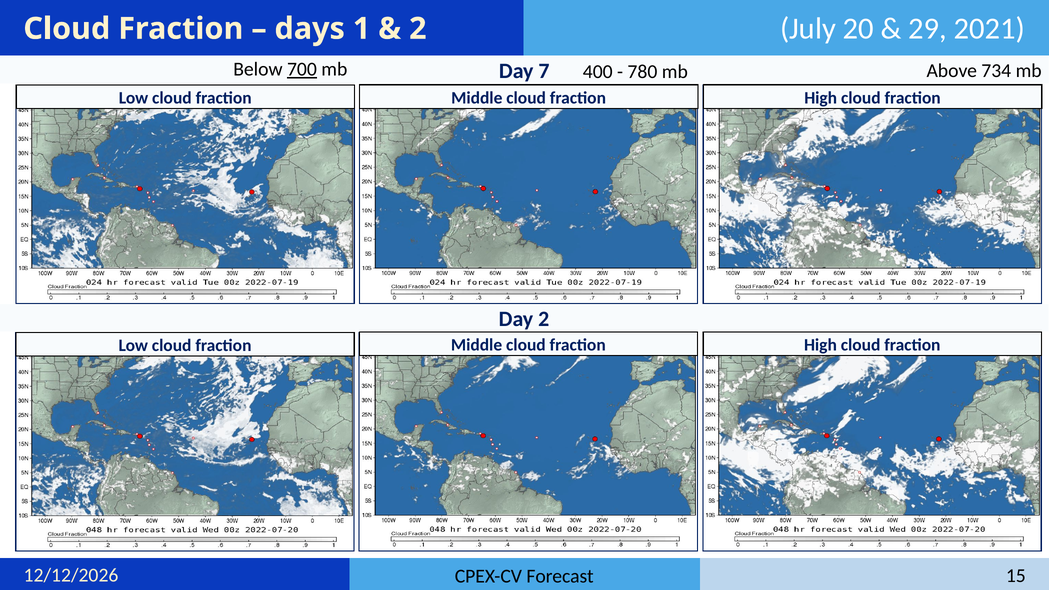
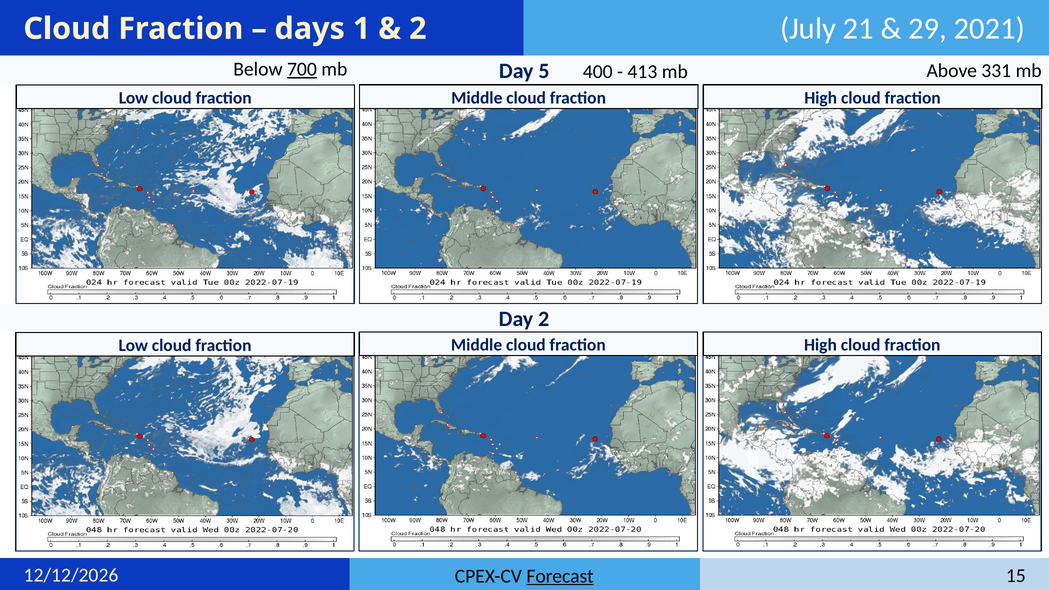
20: 20 -> 21
734: 734 -> 331
7: 7 -> 5
780: 780 -> 413
Forecast underline: none -> present
